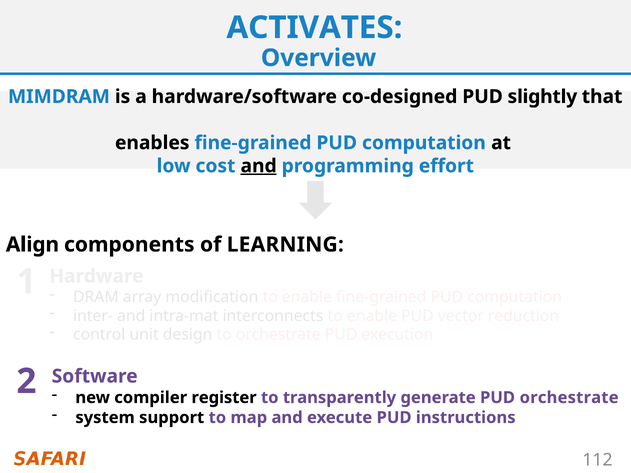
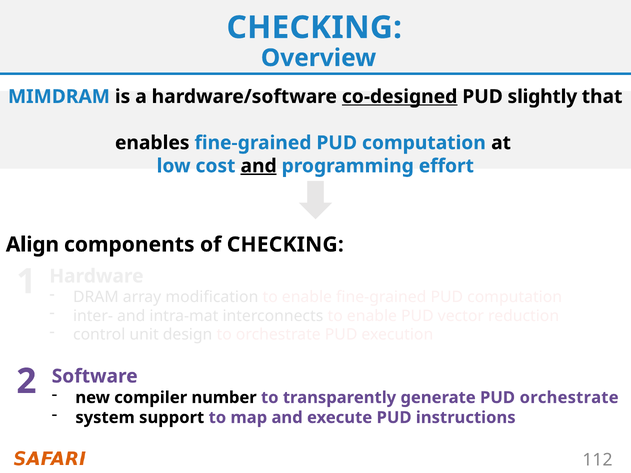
ACTIVATES at (314, 28): ACTIVATES -> CHECKING
co-designed underline: none -> present
of LEARNING: LEARNING -> CHECKING
register: register -> number
